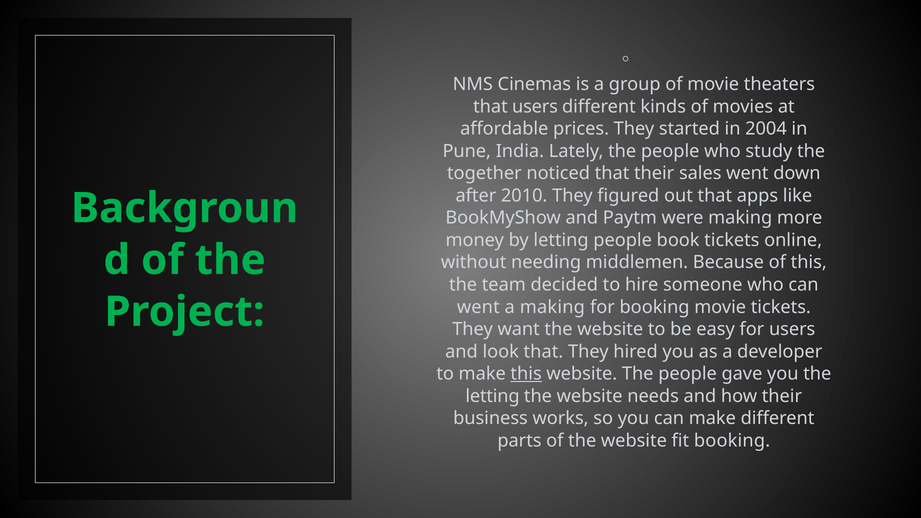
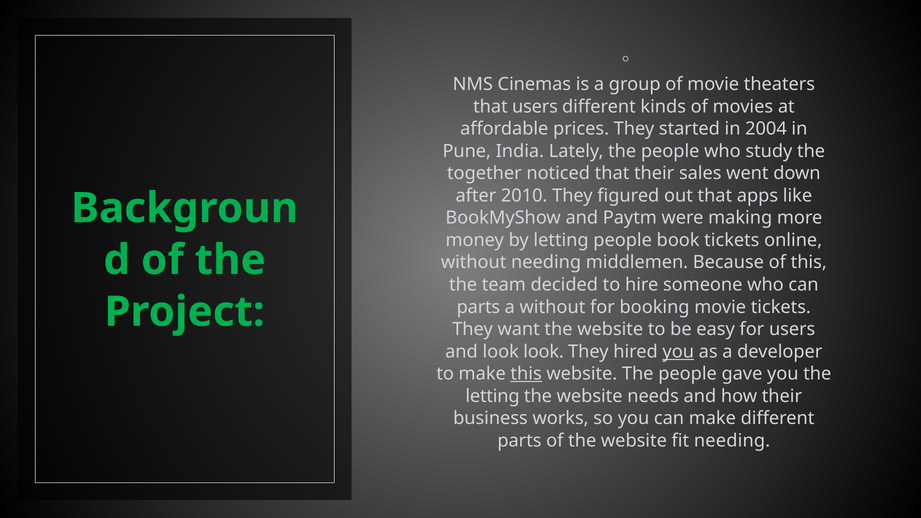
went at (478, 307): went -> parts
a making: making -> without
look that: that -> look
you at (678, 352) underline: none -> present
fit booking: booking -> needing
